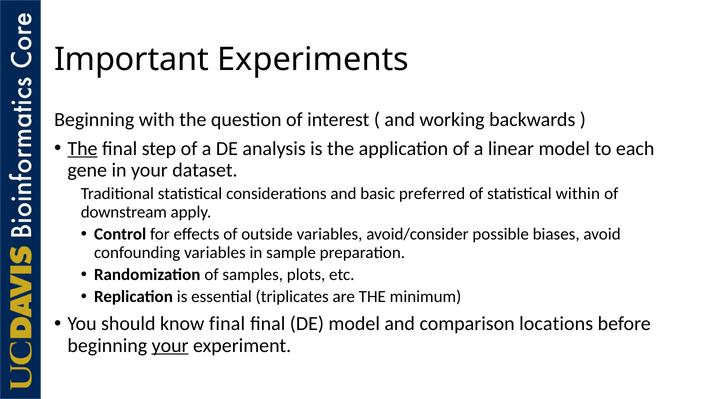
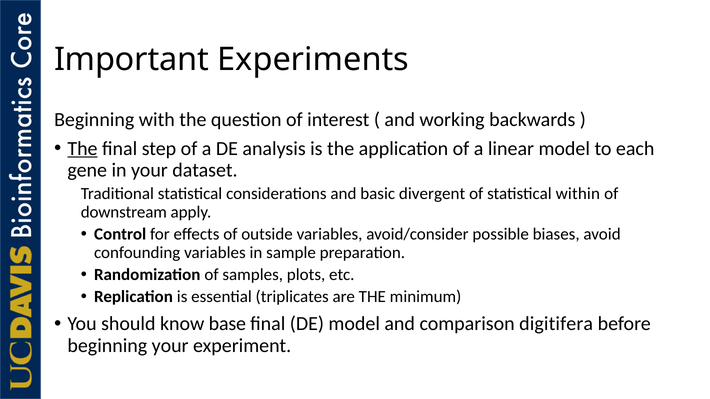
preferred: preferred -> divergent
know final: final -> base
locations: locations -> digitifera
your at (170, 346) underline: present -> none
